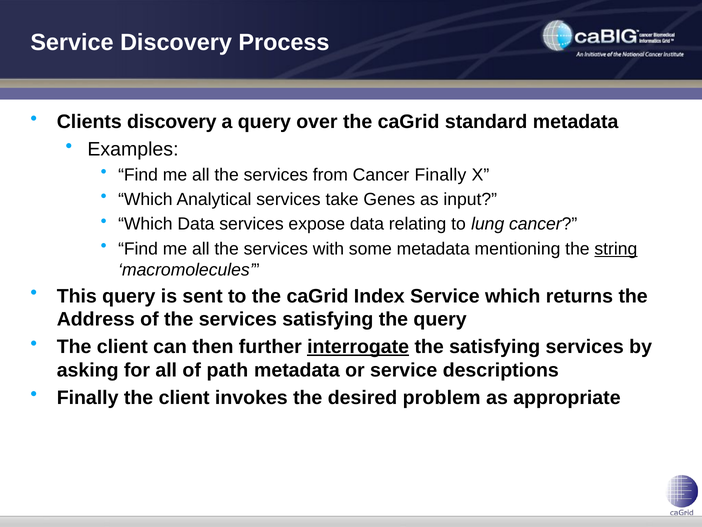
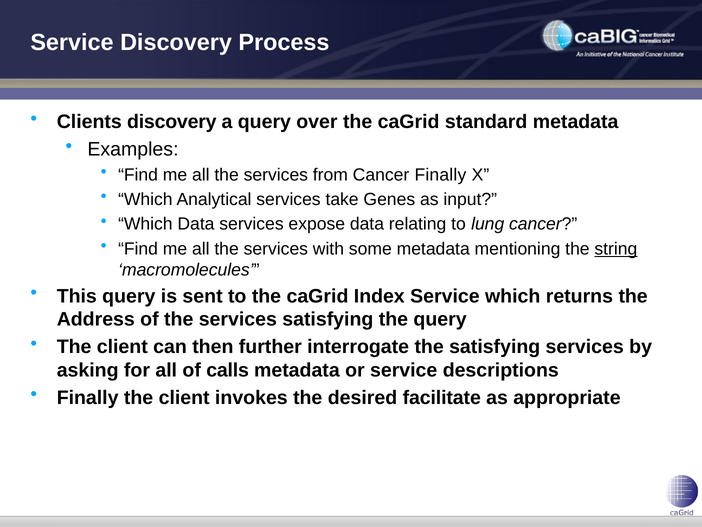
interrogate underline: present -> none
path: path -> calls
problem: problem -> facilitate
